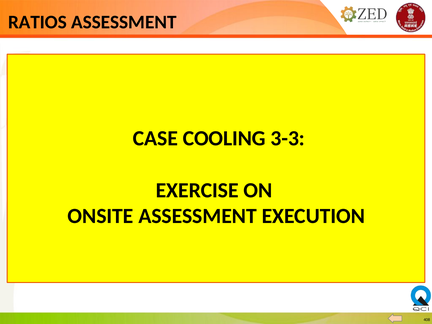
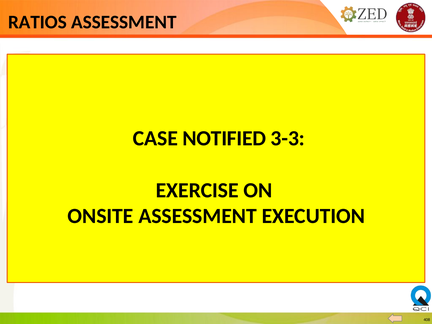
COOLING: COOLING -> NOTIFIED
